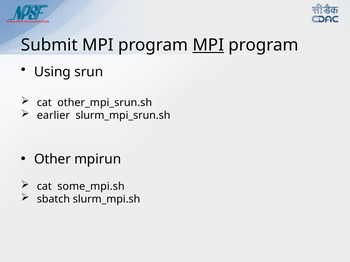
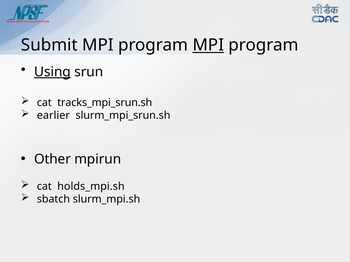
Using underline: none -> present
other_mpi_srun.sh: other_mpi_srun.sh -> tracks_mpi_srun.sh
some_mpi.sh: some_mpi.sh -> holds_mpi.sh
